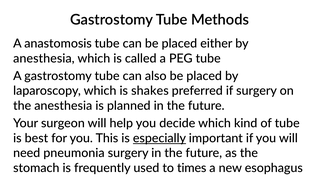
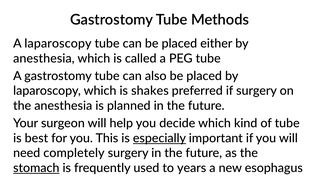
A anastomosis: anastomosis -> laparoscopy
pneumonia: pneumonia -> completely
stomach underline: none -> present
times: times -> years
